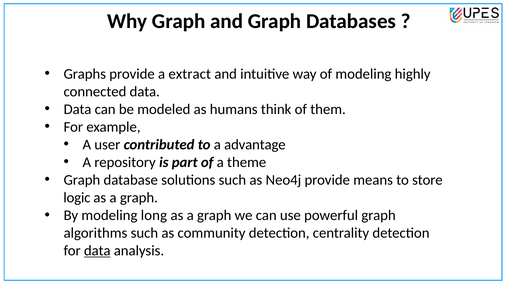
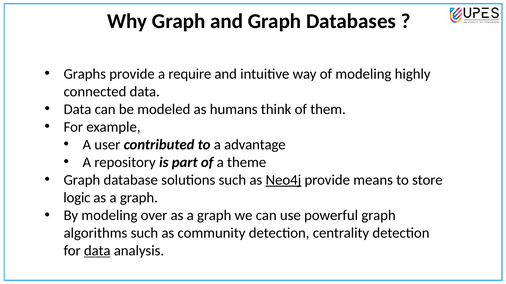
extract: extract -> require
Neo4j underline: none -> present
long: long -> over
